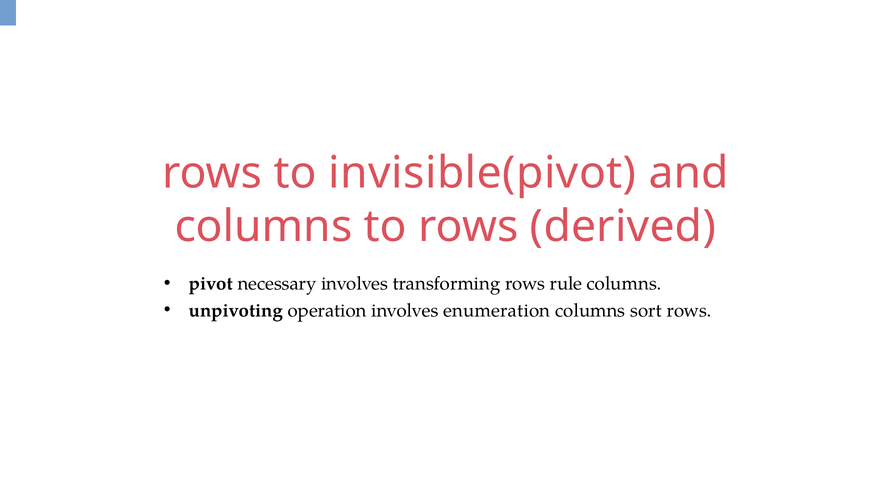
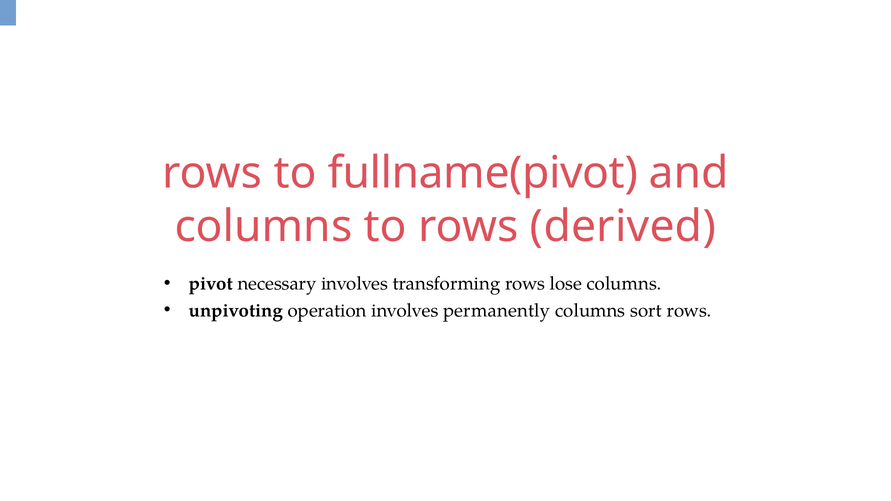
invisible(pivot: invisible(pivot -> fullname(pivot
rule: rule -> lose
enumeration: enumeration -> permanently
